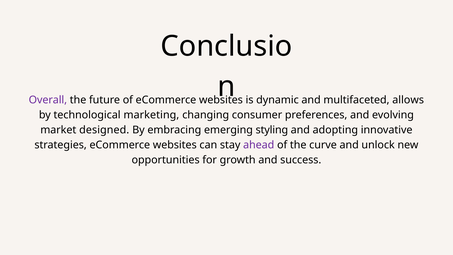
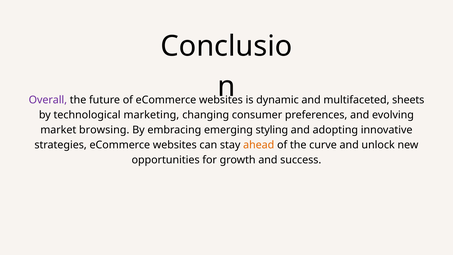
allows: allows -> sheets
designed: designed -> browsing
ahead colour: purple -> orange
